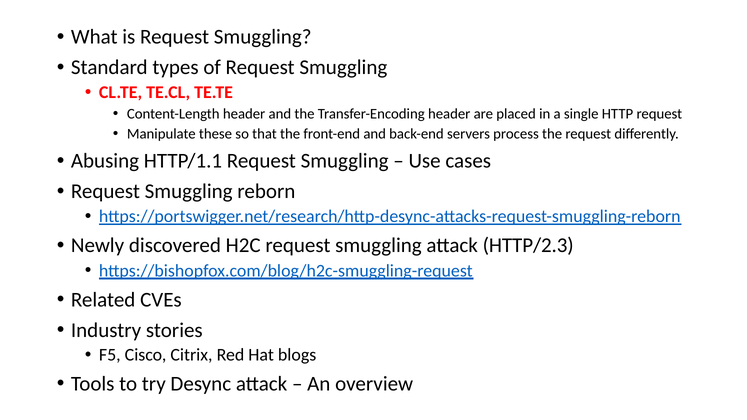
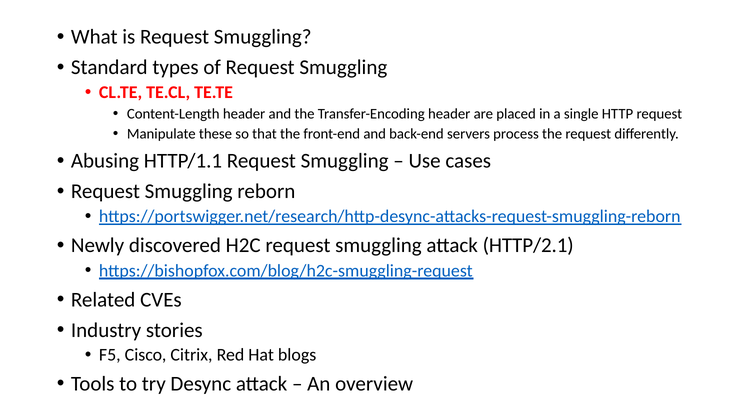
HTTP/2.3: HTTP/2.3 -> HTTP/2.1
